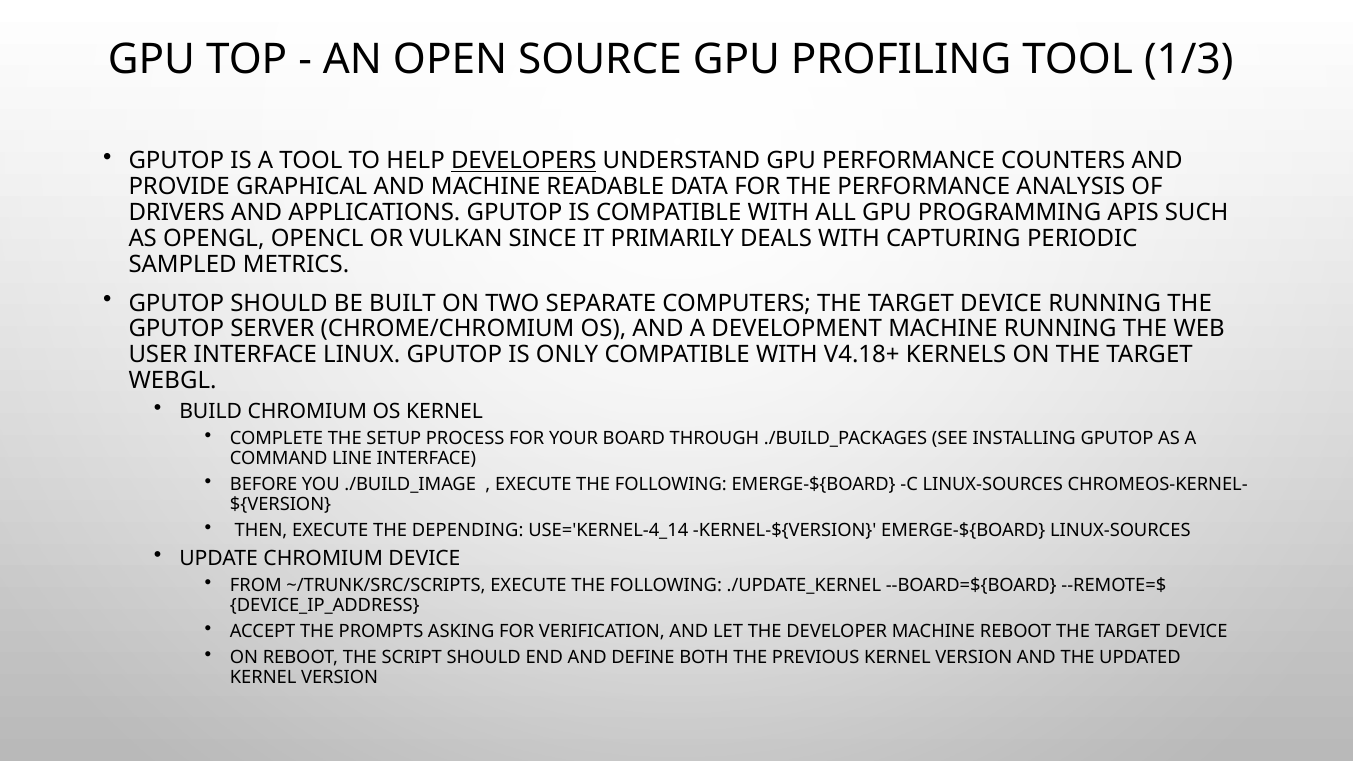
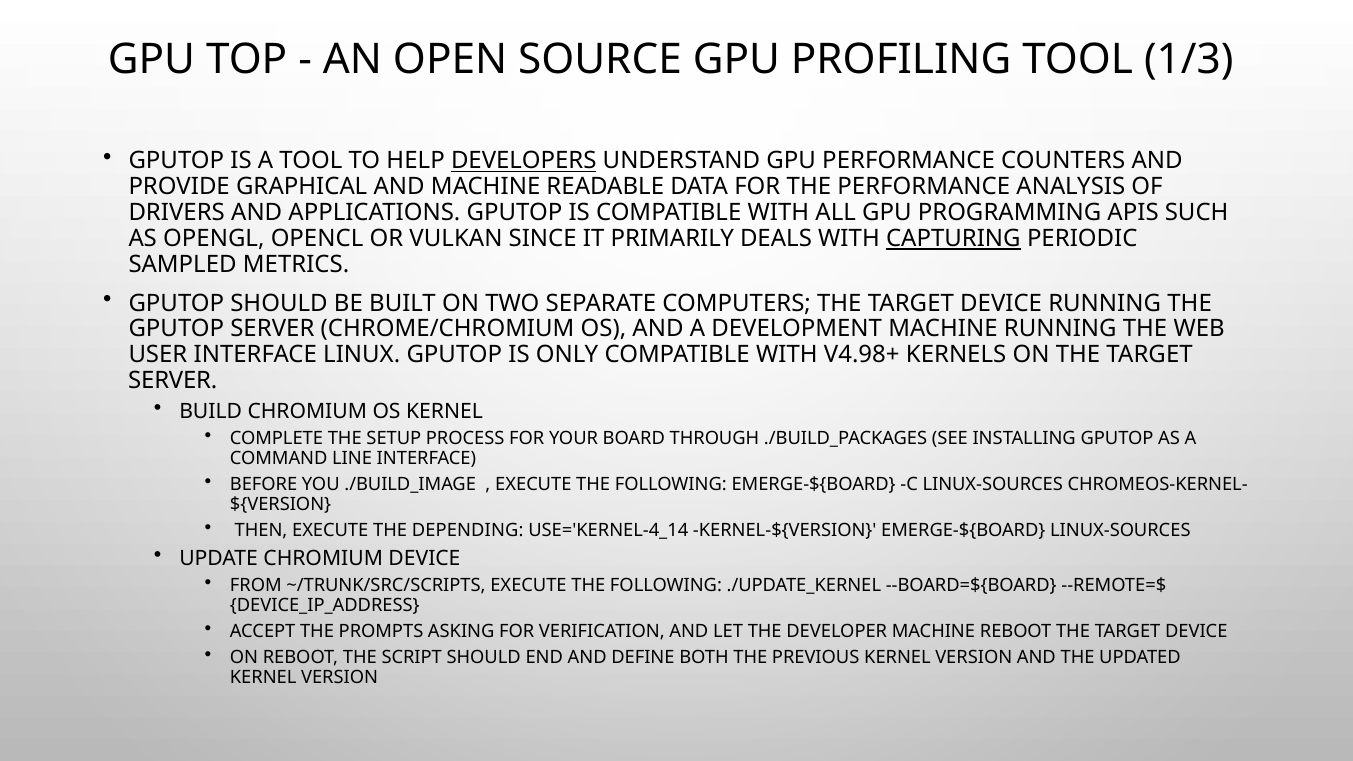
CAPTURING underline: none -> present
V4.18+: V4.18+ -> V4.98+
WEBGL at (173, 381): WEBGL -> SERVER
